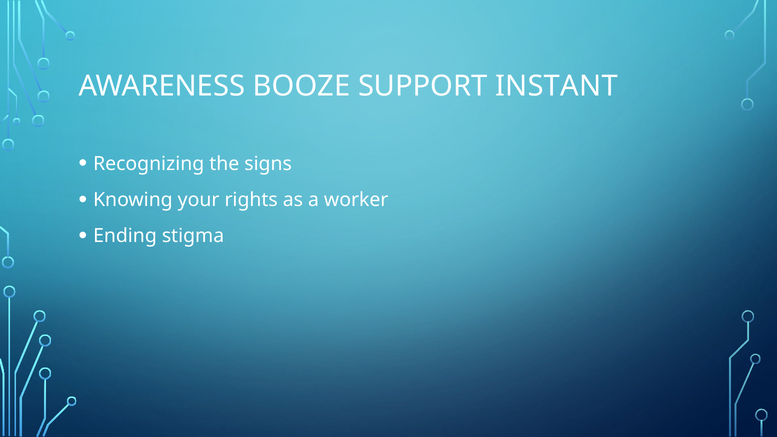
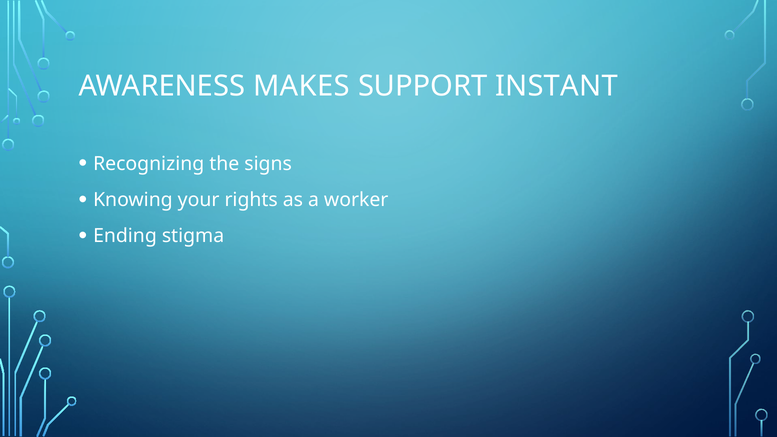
BOOZE: BOOZE -> MAKES
